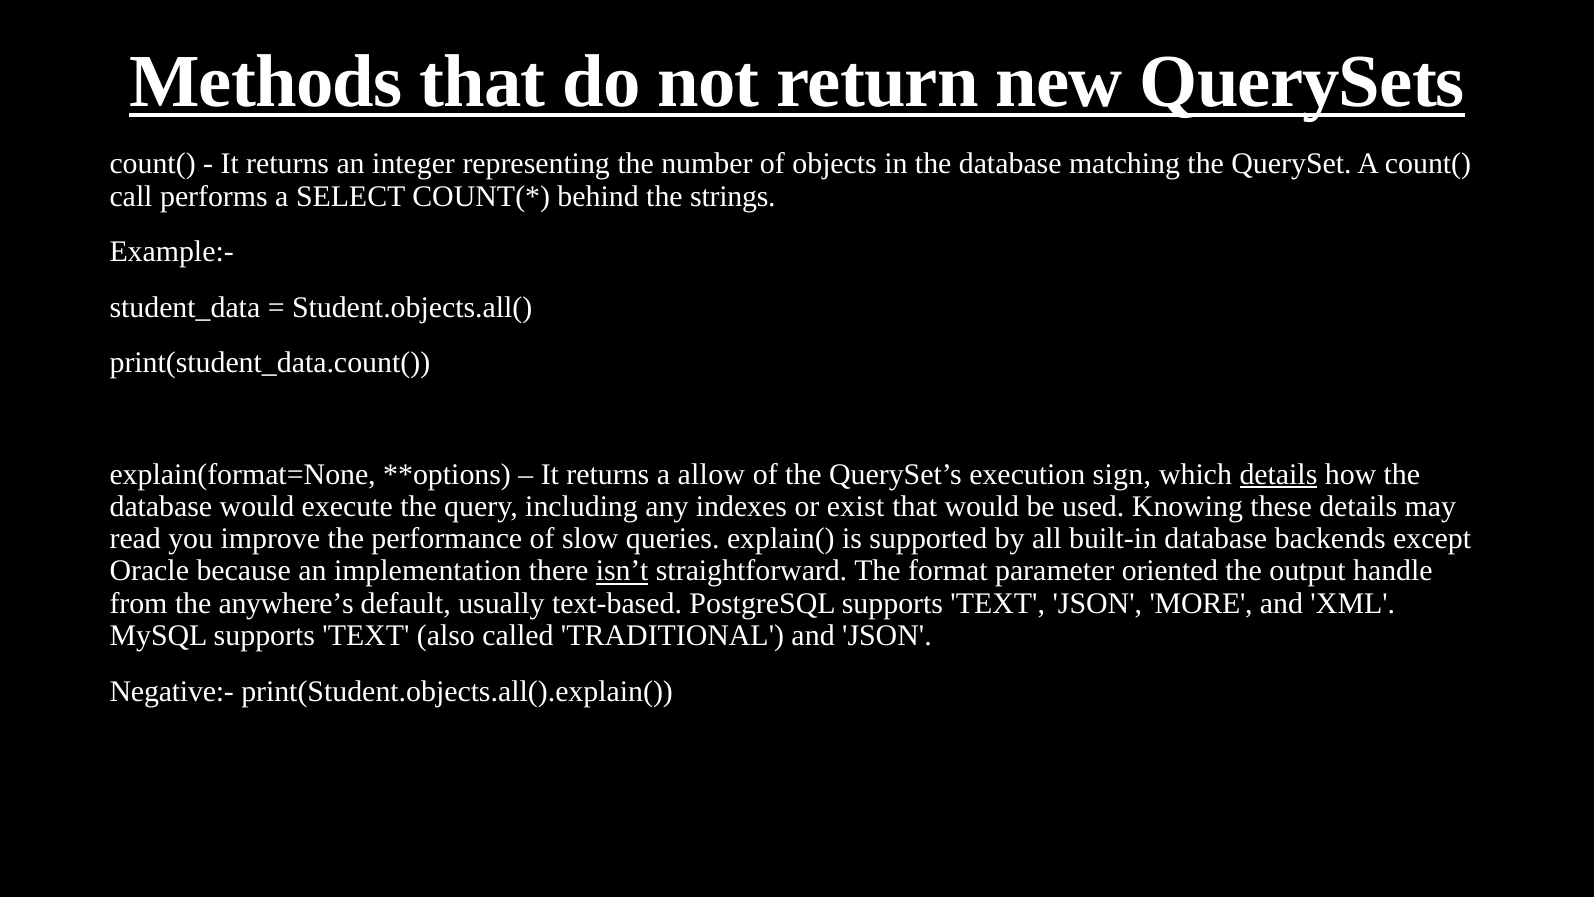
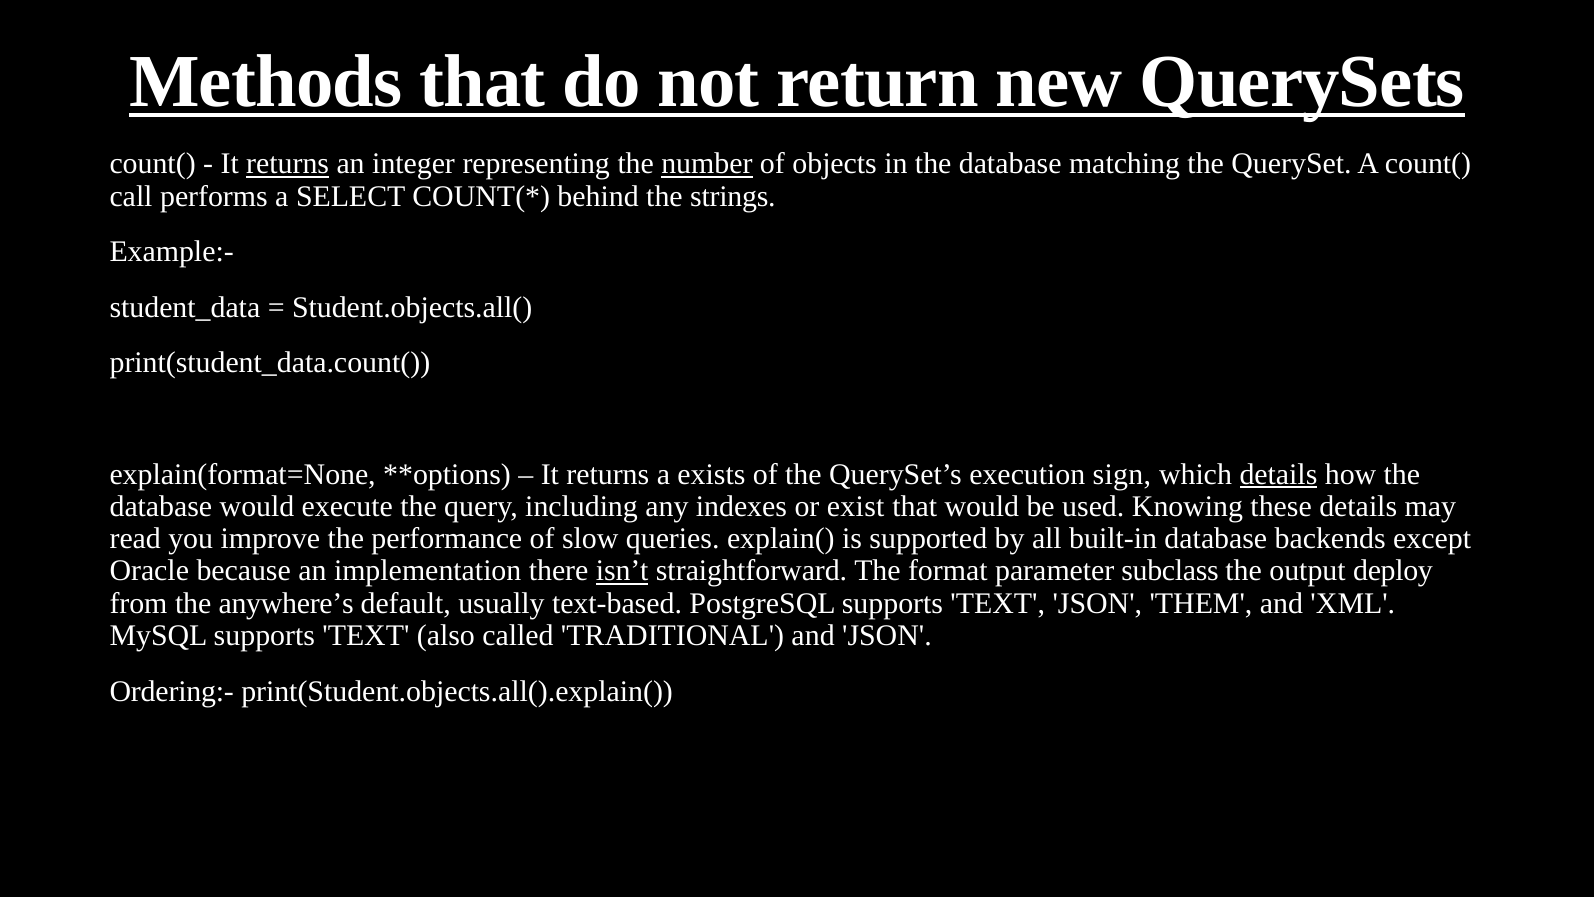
returns at (288, 164) underline: none -> present
number underline: none -> present
allow: allow -> exists
oriented: oriented -> subclass
handle: handle -> deploy
MORE: MORE -> THEM
Negative:-: Negative:- -> Ordering:-
